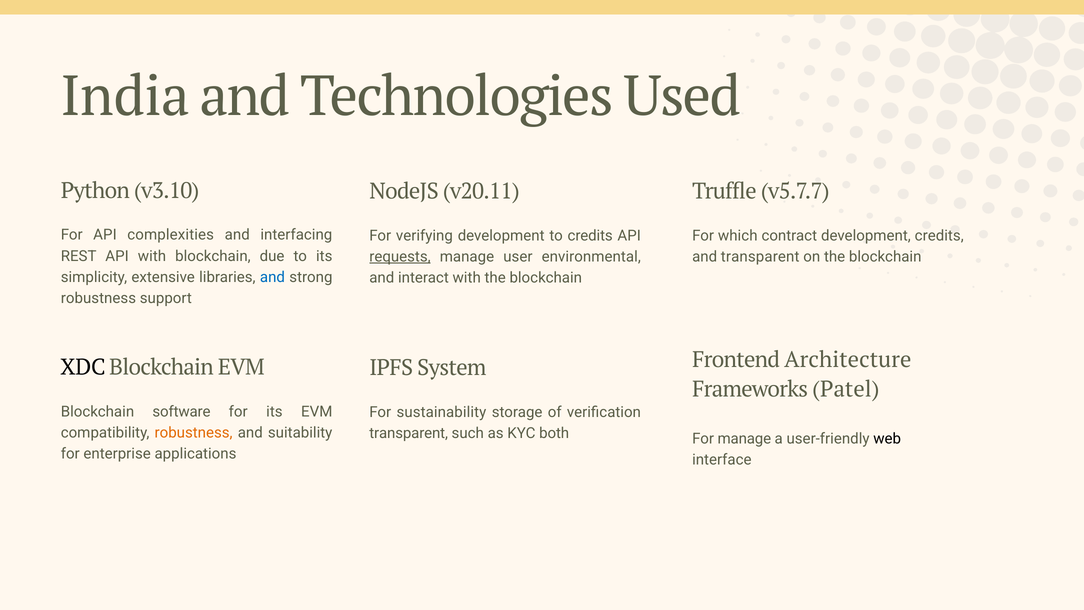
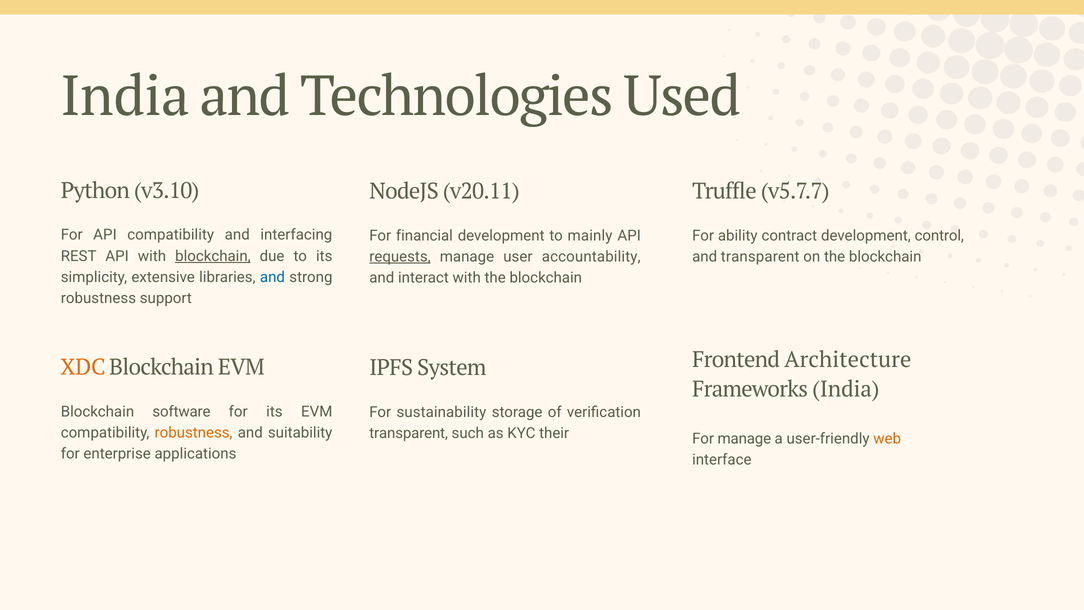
API complexities: complexities -> compatibility
verifying: verifying -> financial
to credits: credits -> mainly
which: which -> ability
development credits: credits -> control
blockchain at (213, 256) underline: none -> present
environmental: environmental -> accountability
XDC colour: black -> orange
Frameworks Patel: Patel -> India
both: both -> their
web colour: black -> orange
